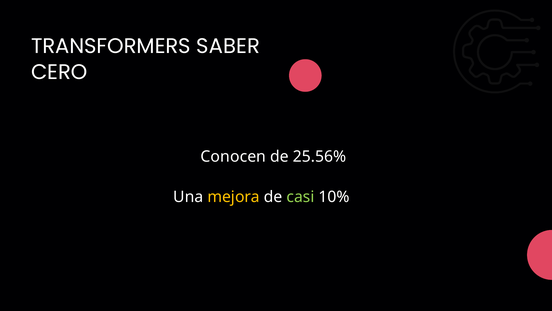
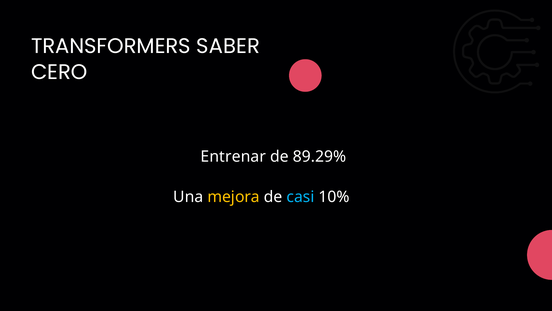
Conocen: Conocen -> Entrenar
25.56%: 25.56% -> 89.29%
casi colour: light green -> light blue
